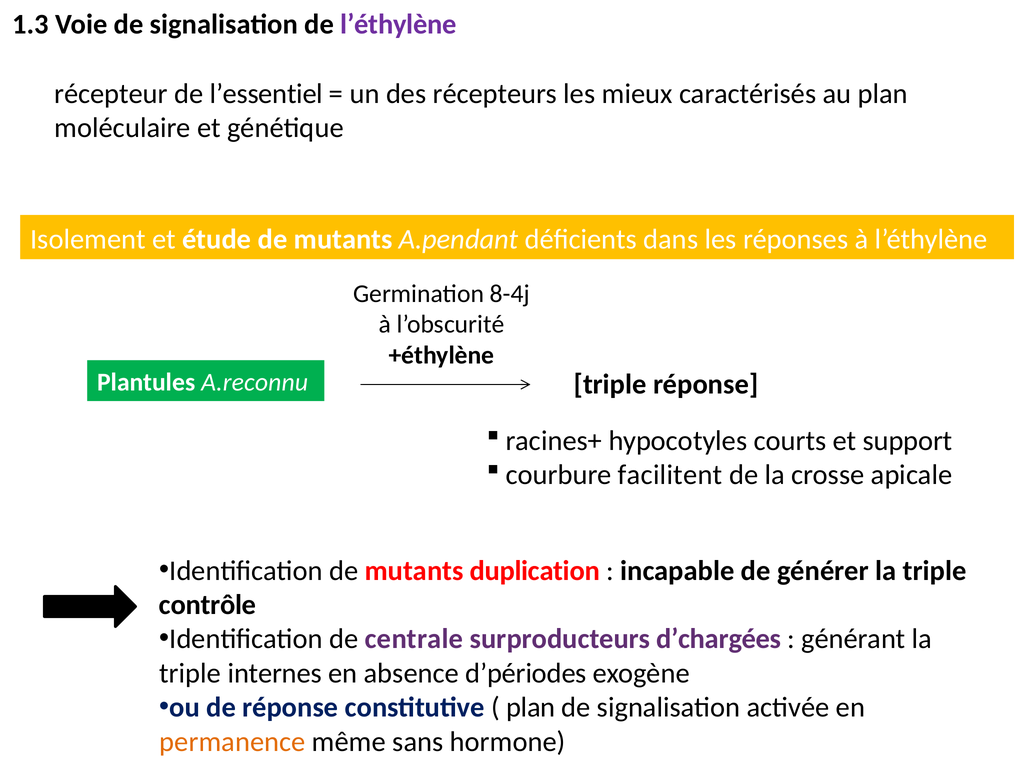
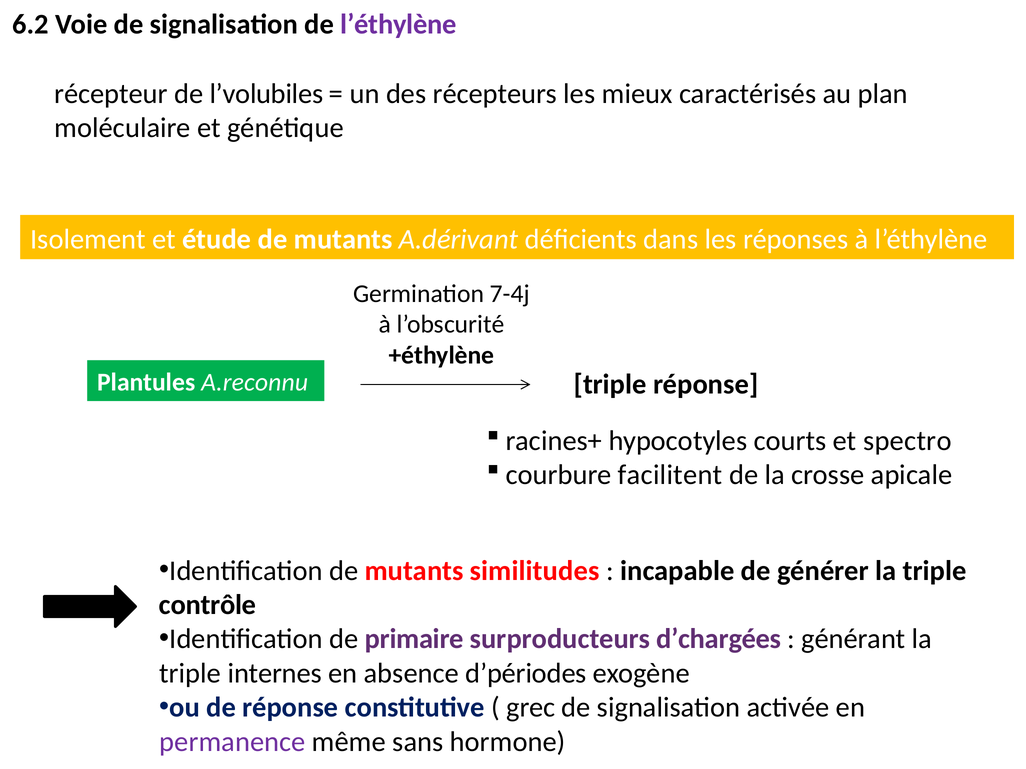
1.3: 1.3 -> 6.2
l’essentiel: l’essentiel -> l’volubiles
A.pendant: A.pendant -> A.dérivant
8-4j: 8-4j -> 7-4j
support: support -> spectro
duplication: duplication -> similitudes
centrale: centrale -> primaire
plan at (531, 708): plan -> grec
permanence colour: orange -> purple
